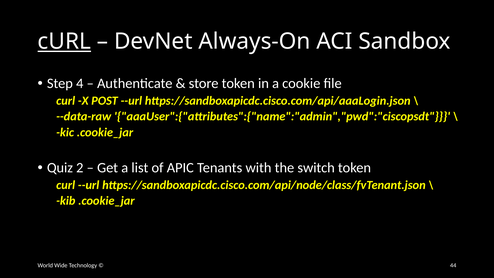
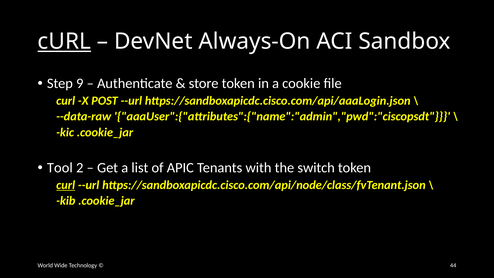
4: 4 -> 9
Quiz: Quiz -> Tool
curl at (66, 185) underline: none -> present
